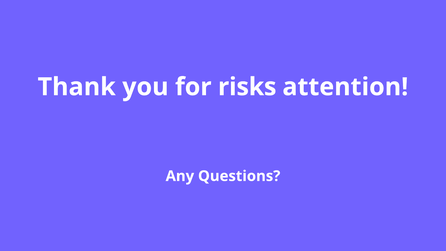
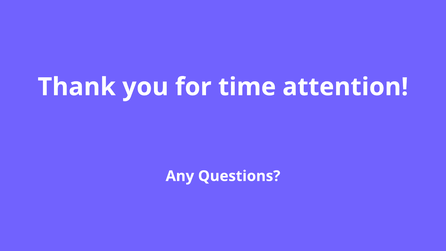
risks: risks -> time
